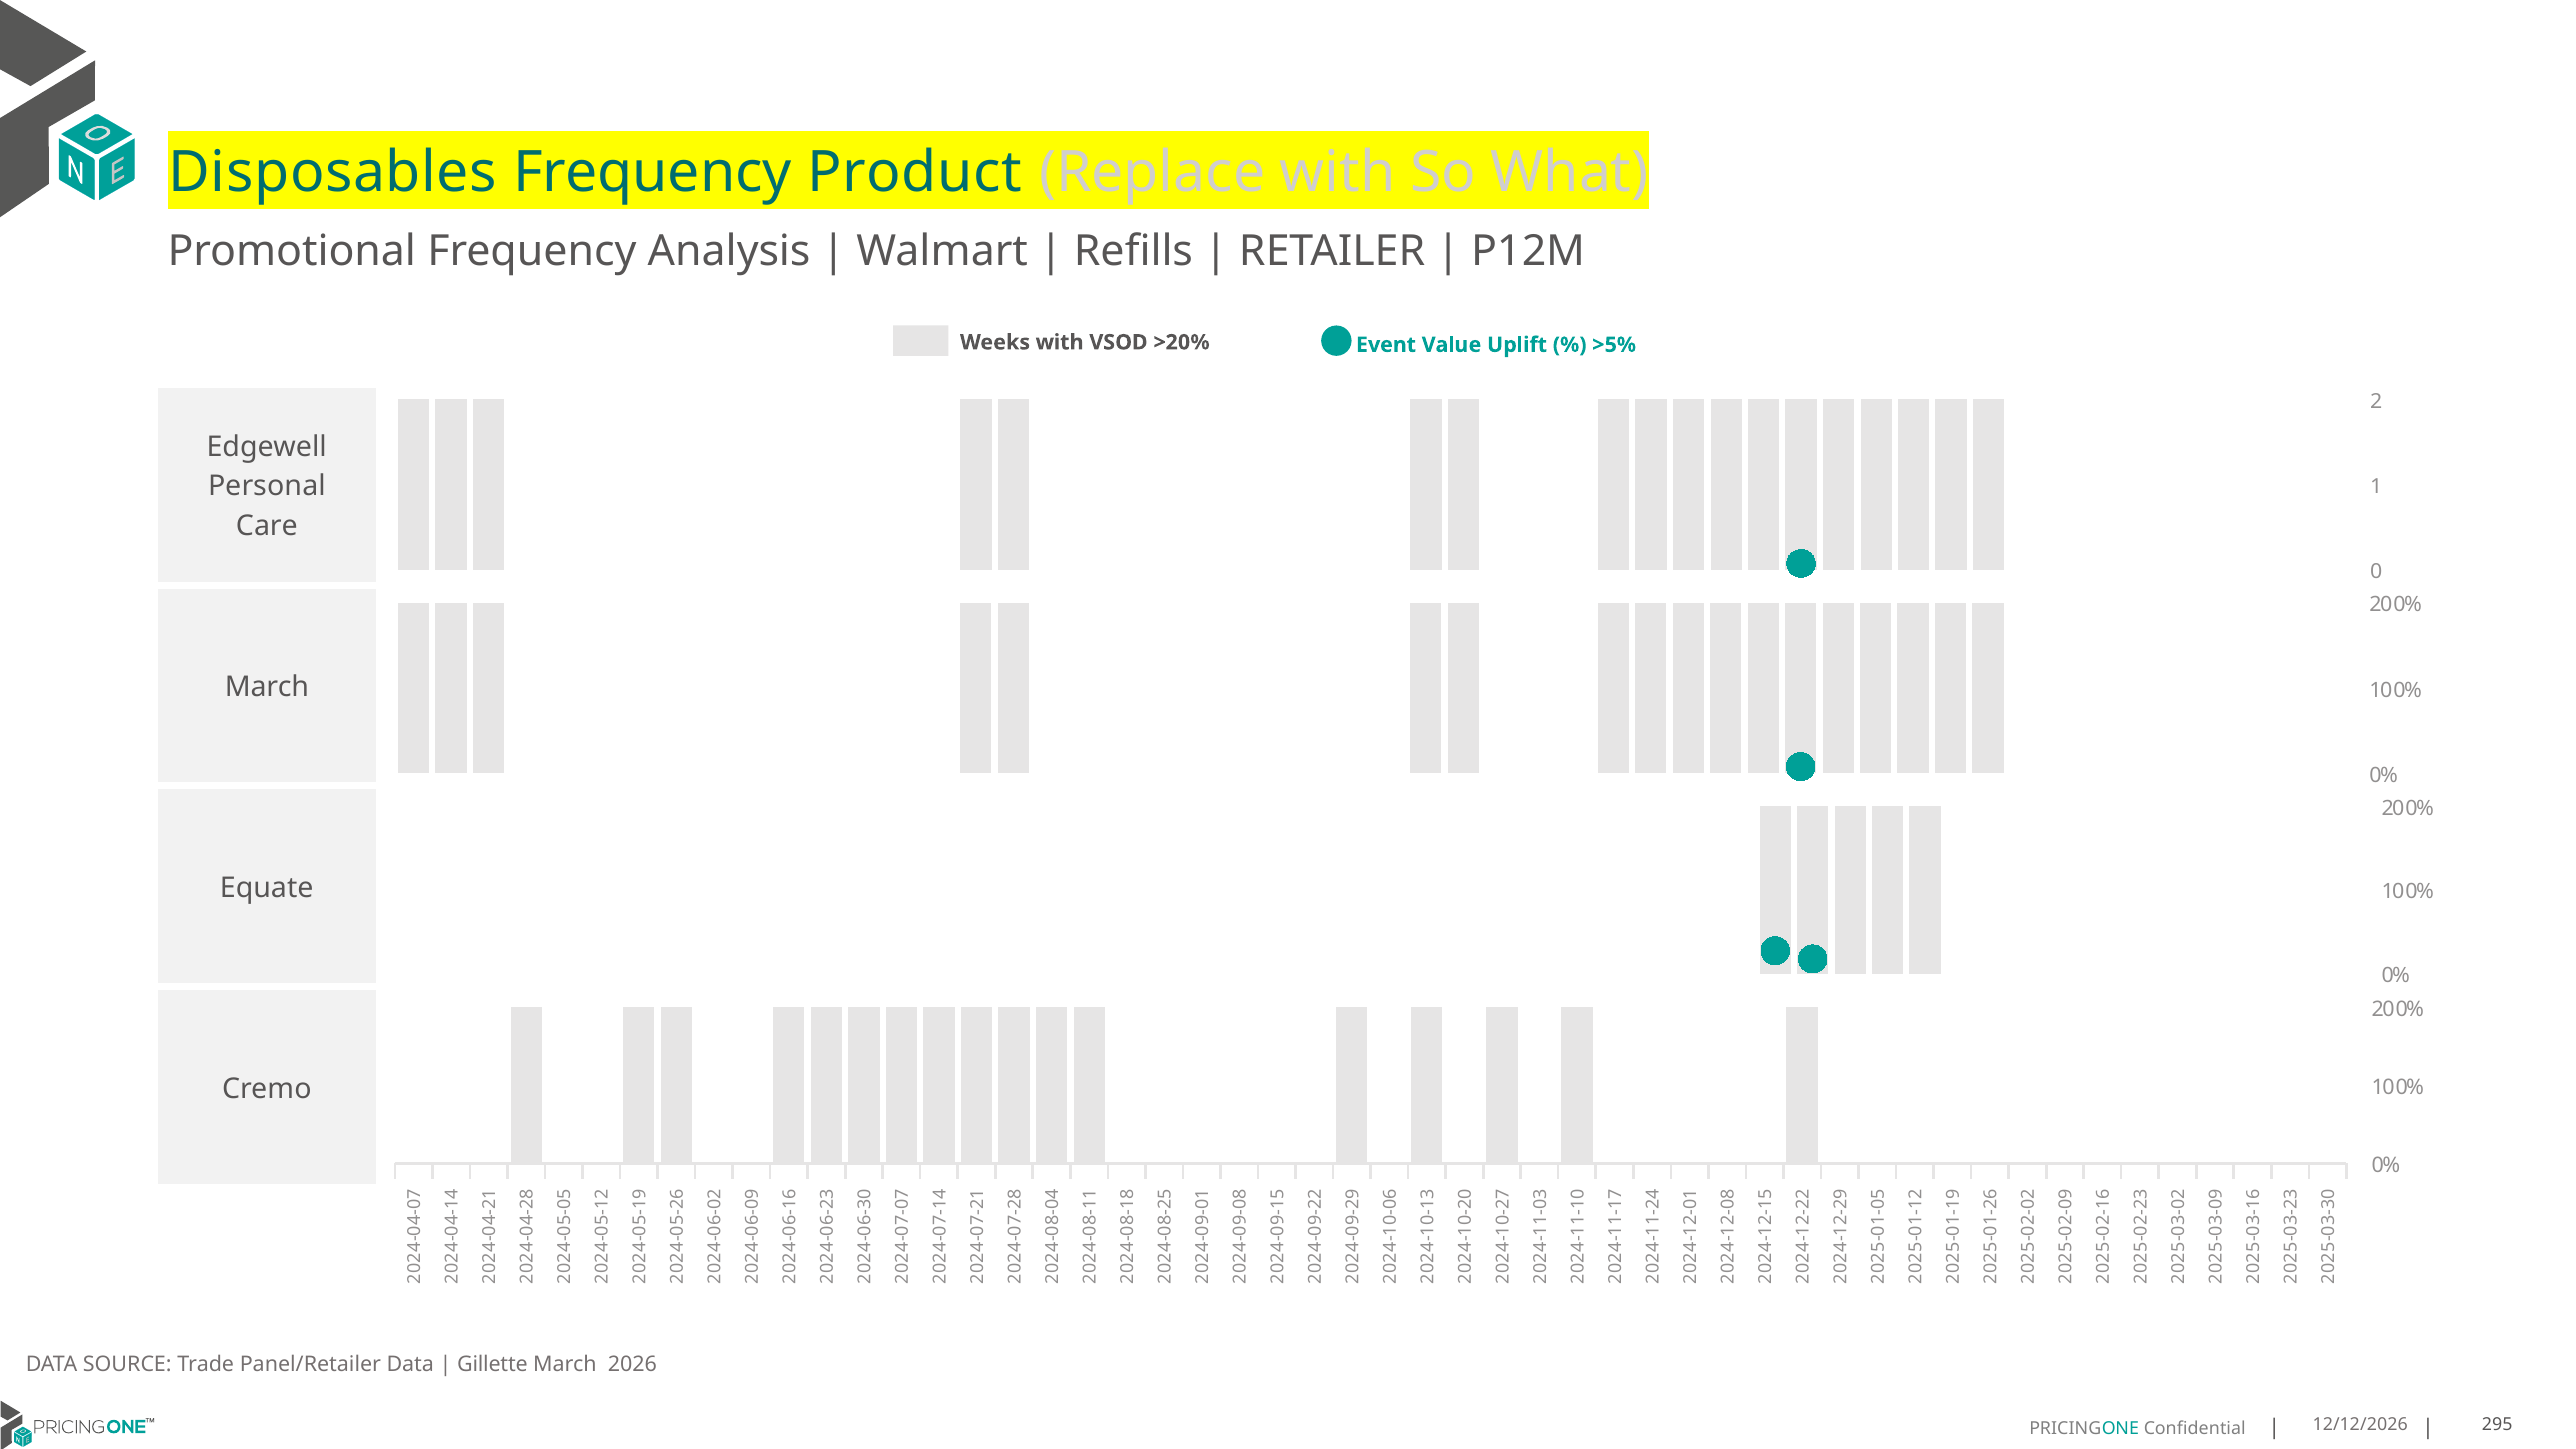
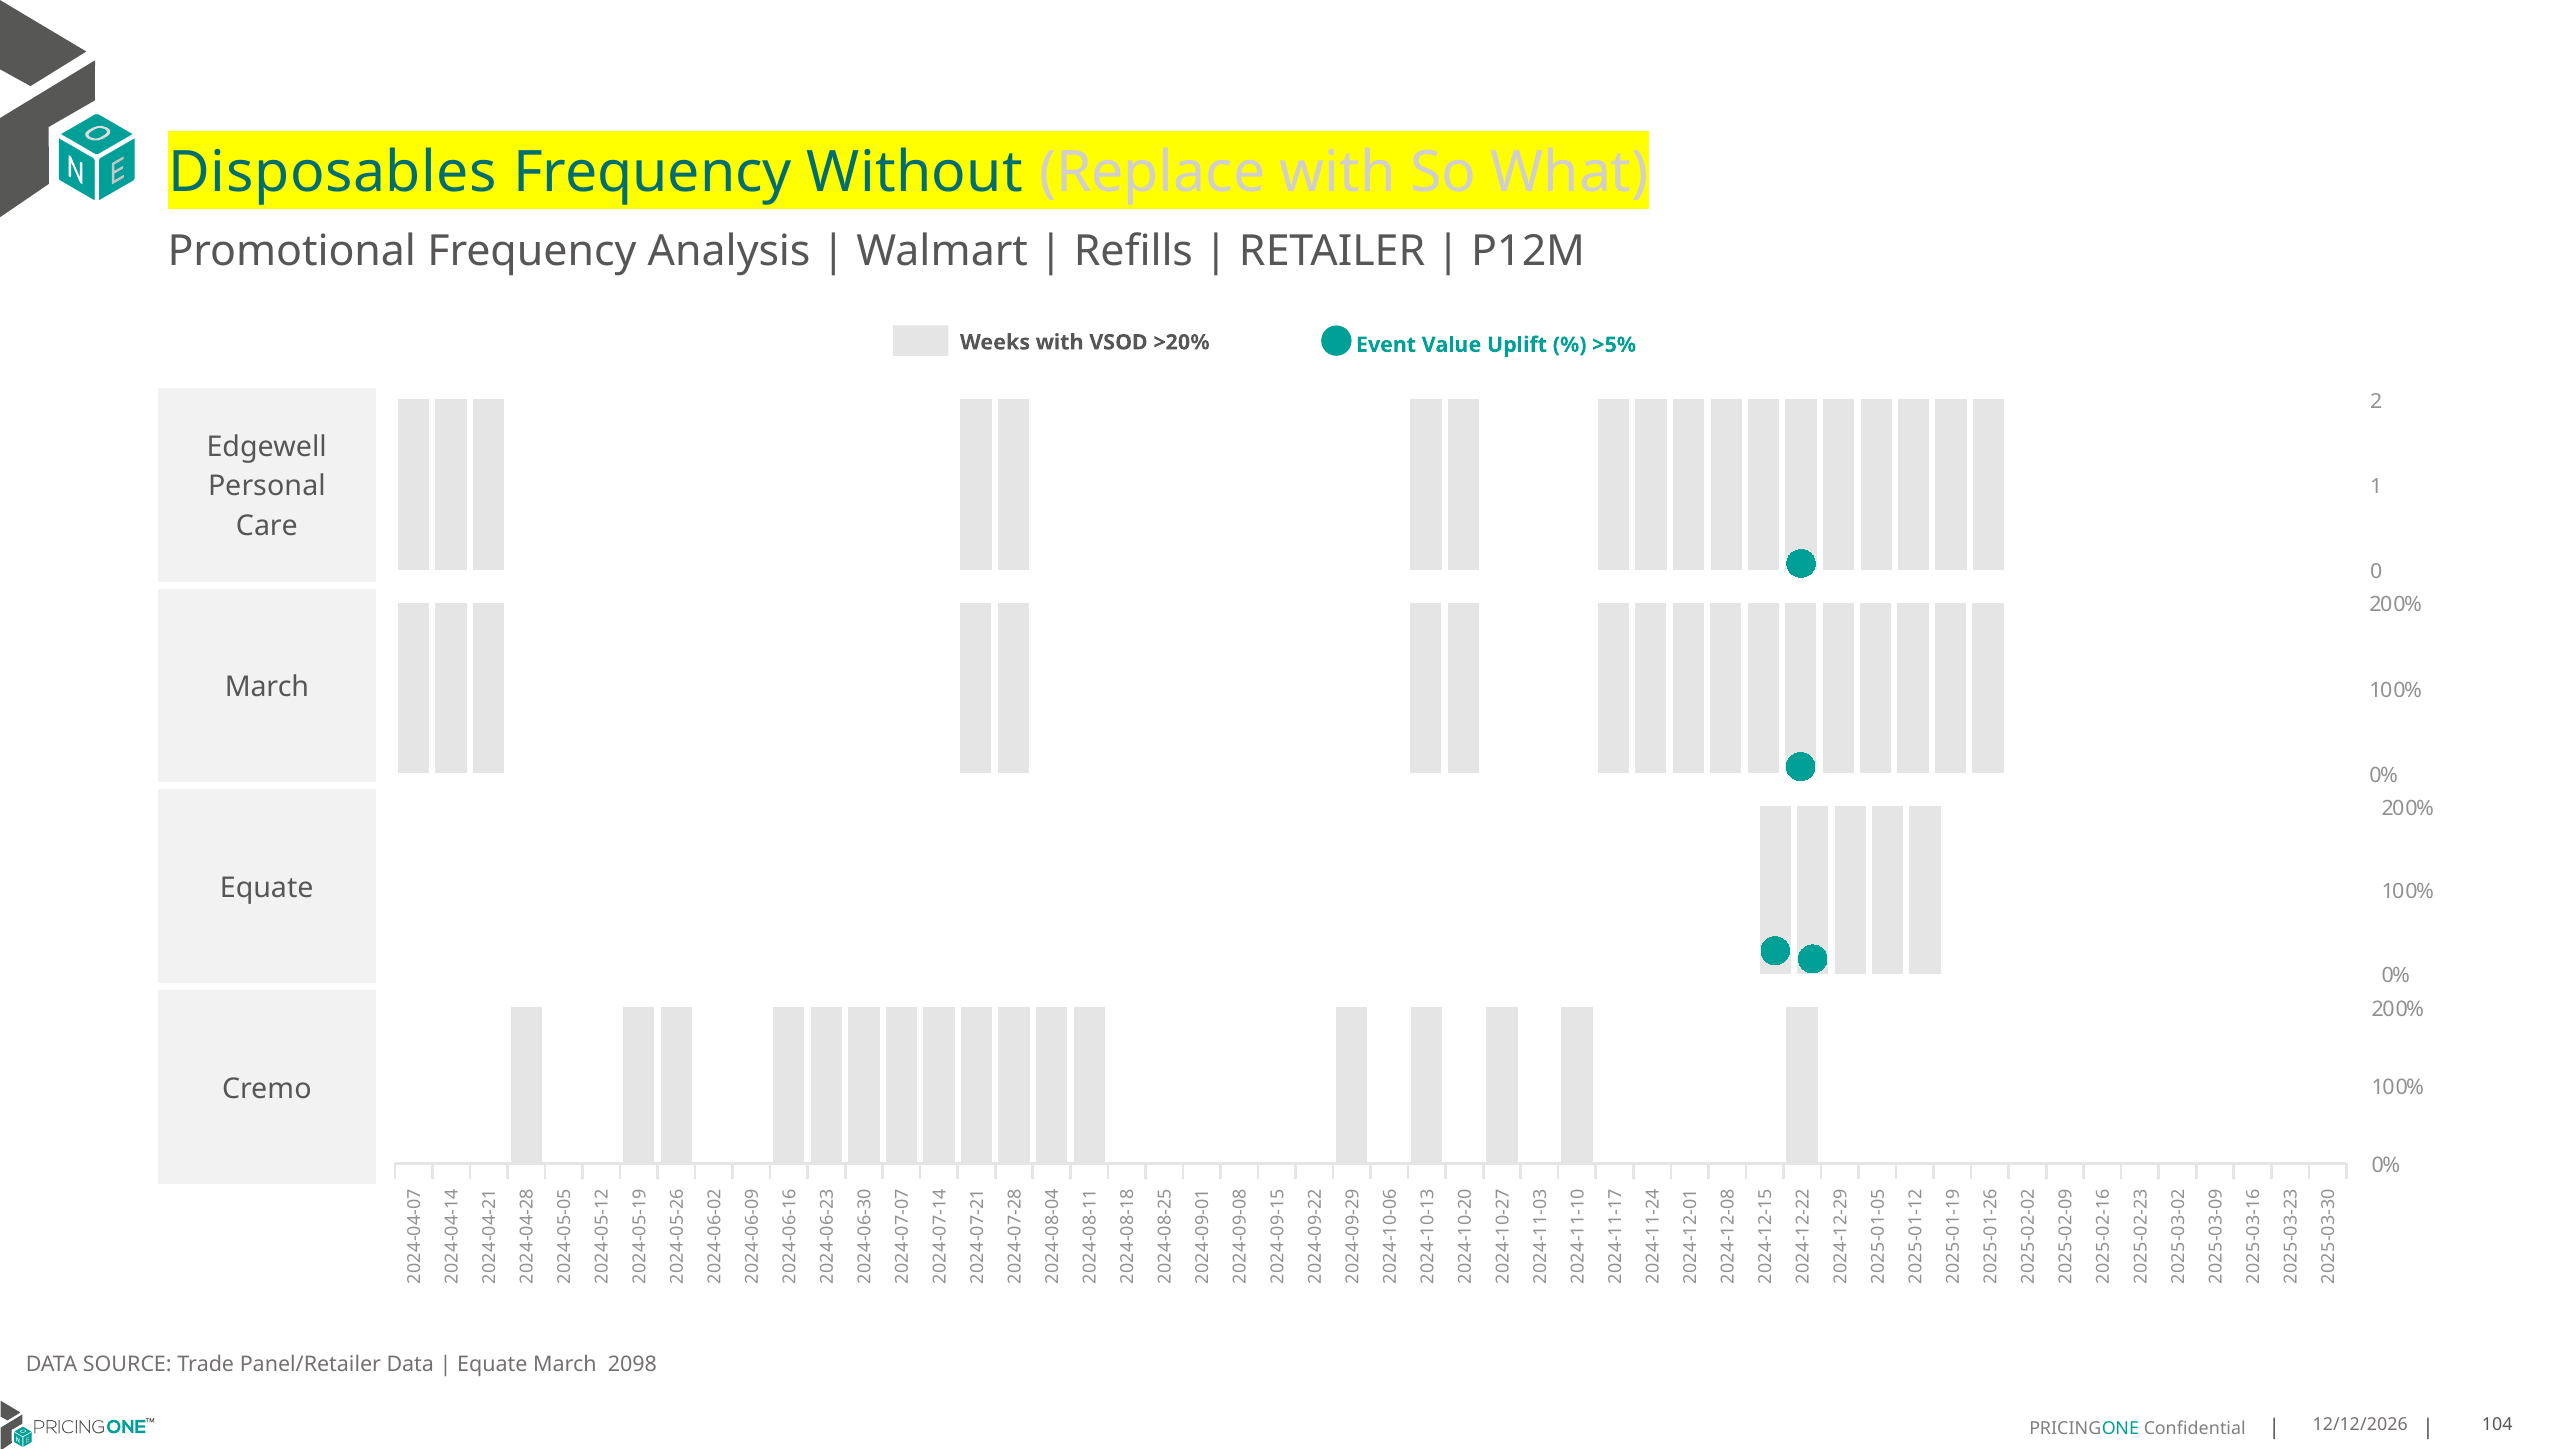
Product: Product -> Without
Gillette at (492, 1365): Gillette -> Equate
2026: 2026 -> 2098
295: 295 -> 104
